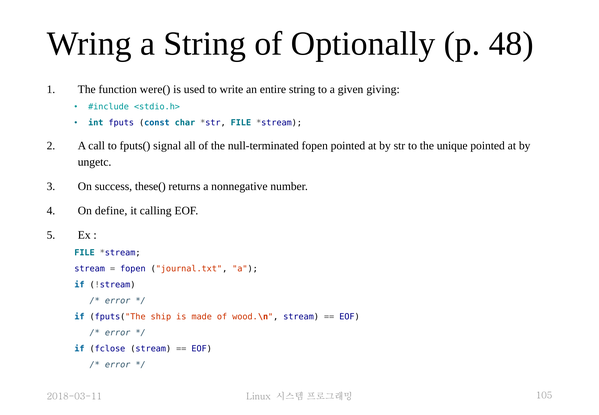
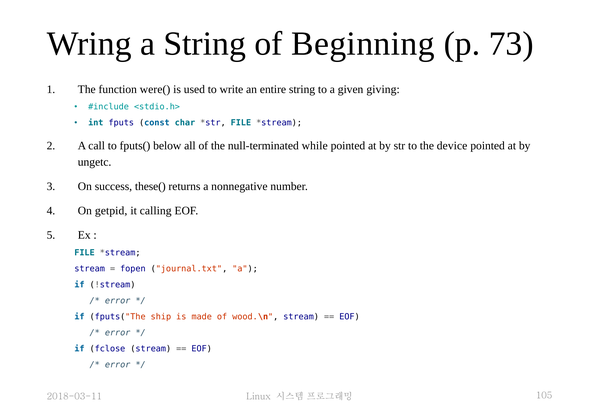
Optionally: Optionally -> Beginning
48: 48 -> 73
signal: signal -> below
null-terminated fopen: fopen -> while
unique: unique -> device
define: define -> getpid
